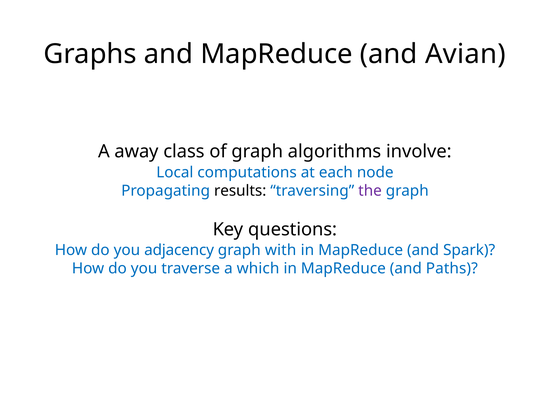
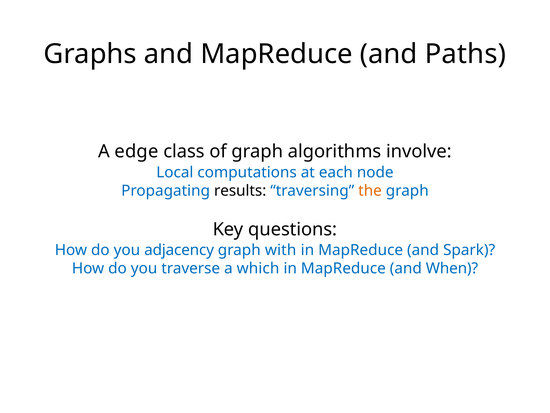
Avian: Avian -> Paths
away: away -> edge
the colour: purple -> orange
Paths: Paths -> When
